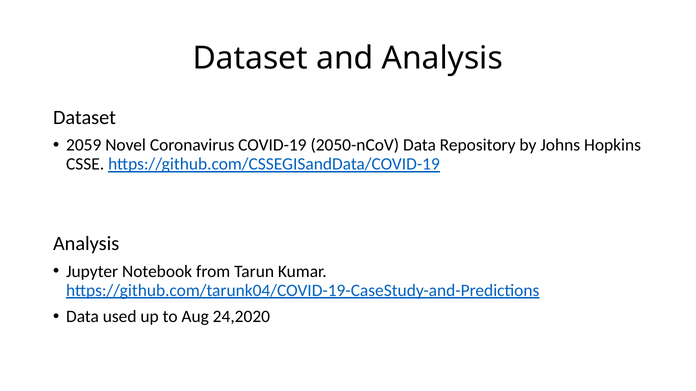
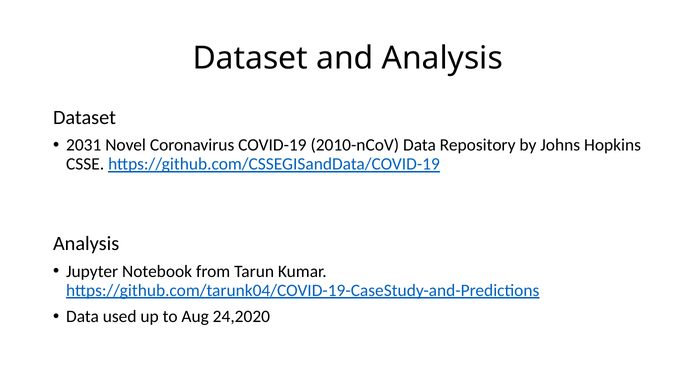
2059: 2059 -> 2031
2050-nCoV: 2050-nCoV -> 2010-nCoV
